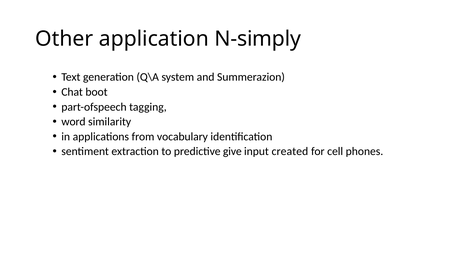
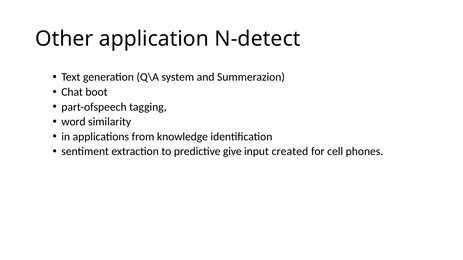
N-simply: N-simply -> N-detect
vocabulary: vocabulary -> knowledge
